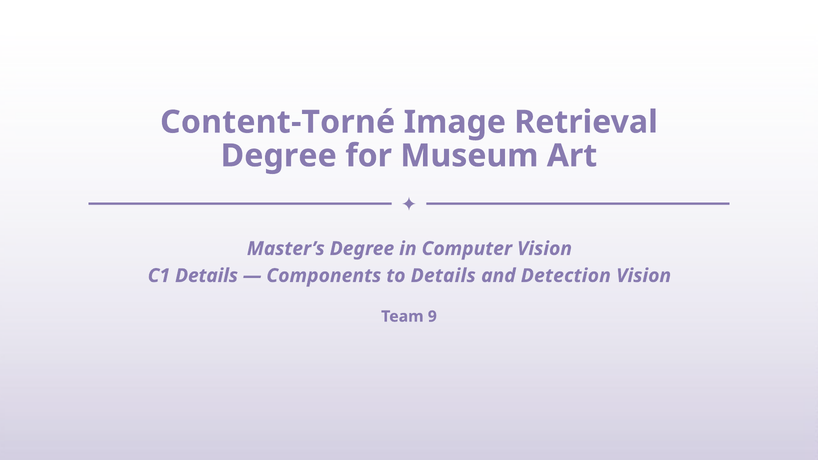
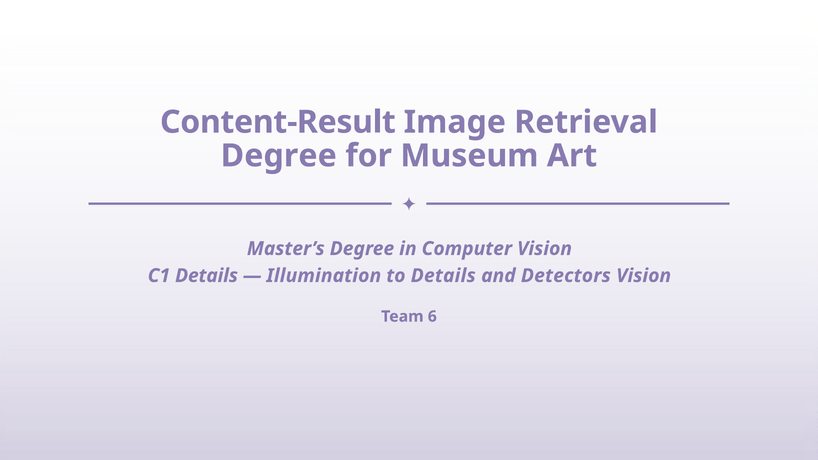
Content-Torné: Content-Torné -> Content-Result
Components: Components -> Illumination
Detection: Detection -> Detectors
9: 9 -> 6
